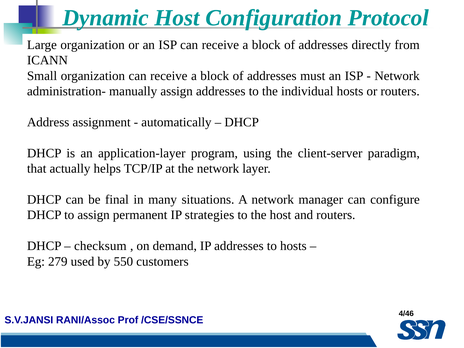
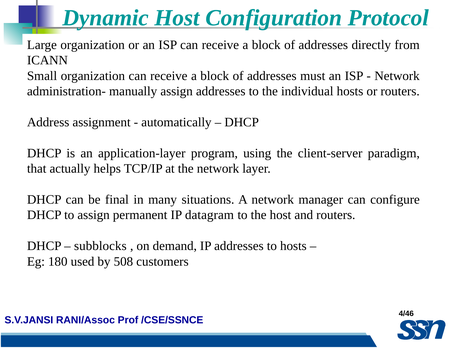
strategies: strategies -> datagram
checksum: checksum -> subblocks
279: 279 -> 180
550: 550 -> 508
